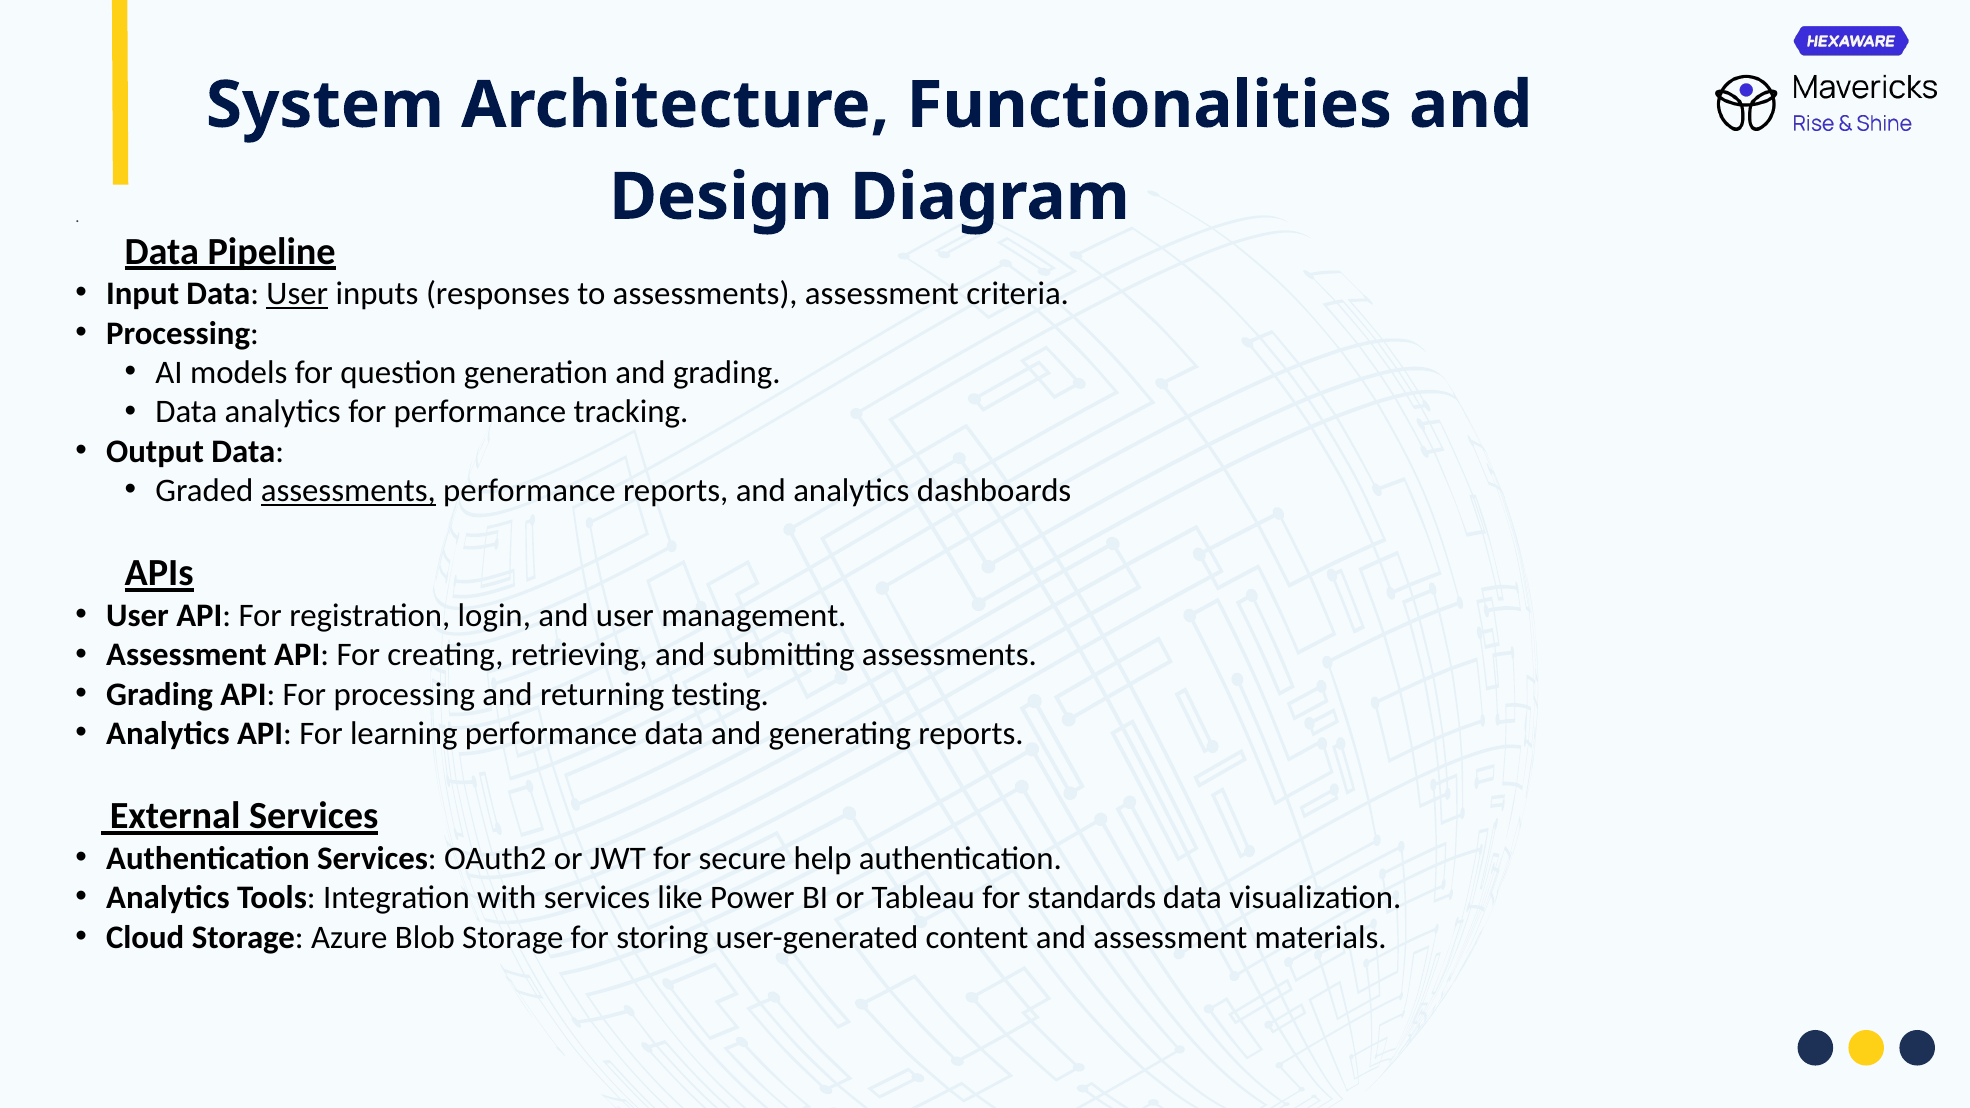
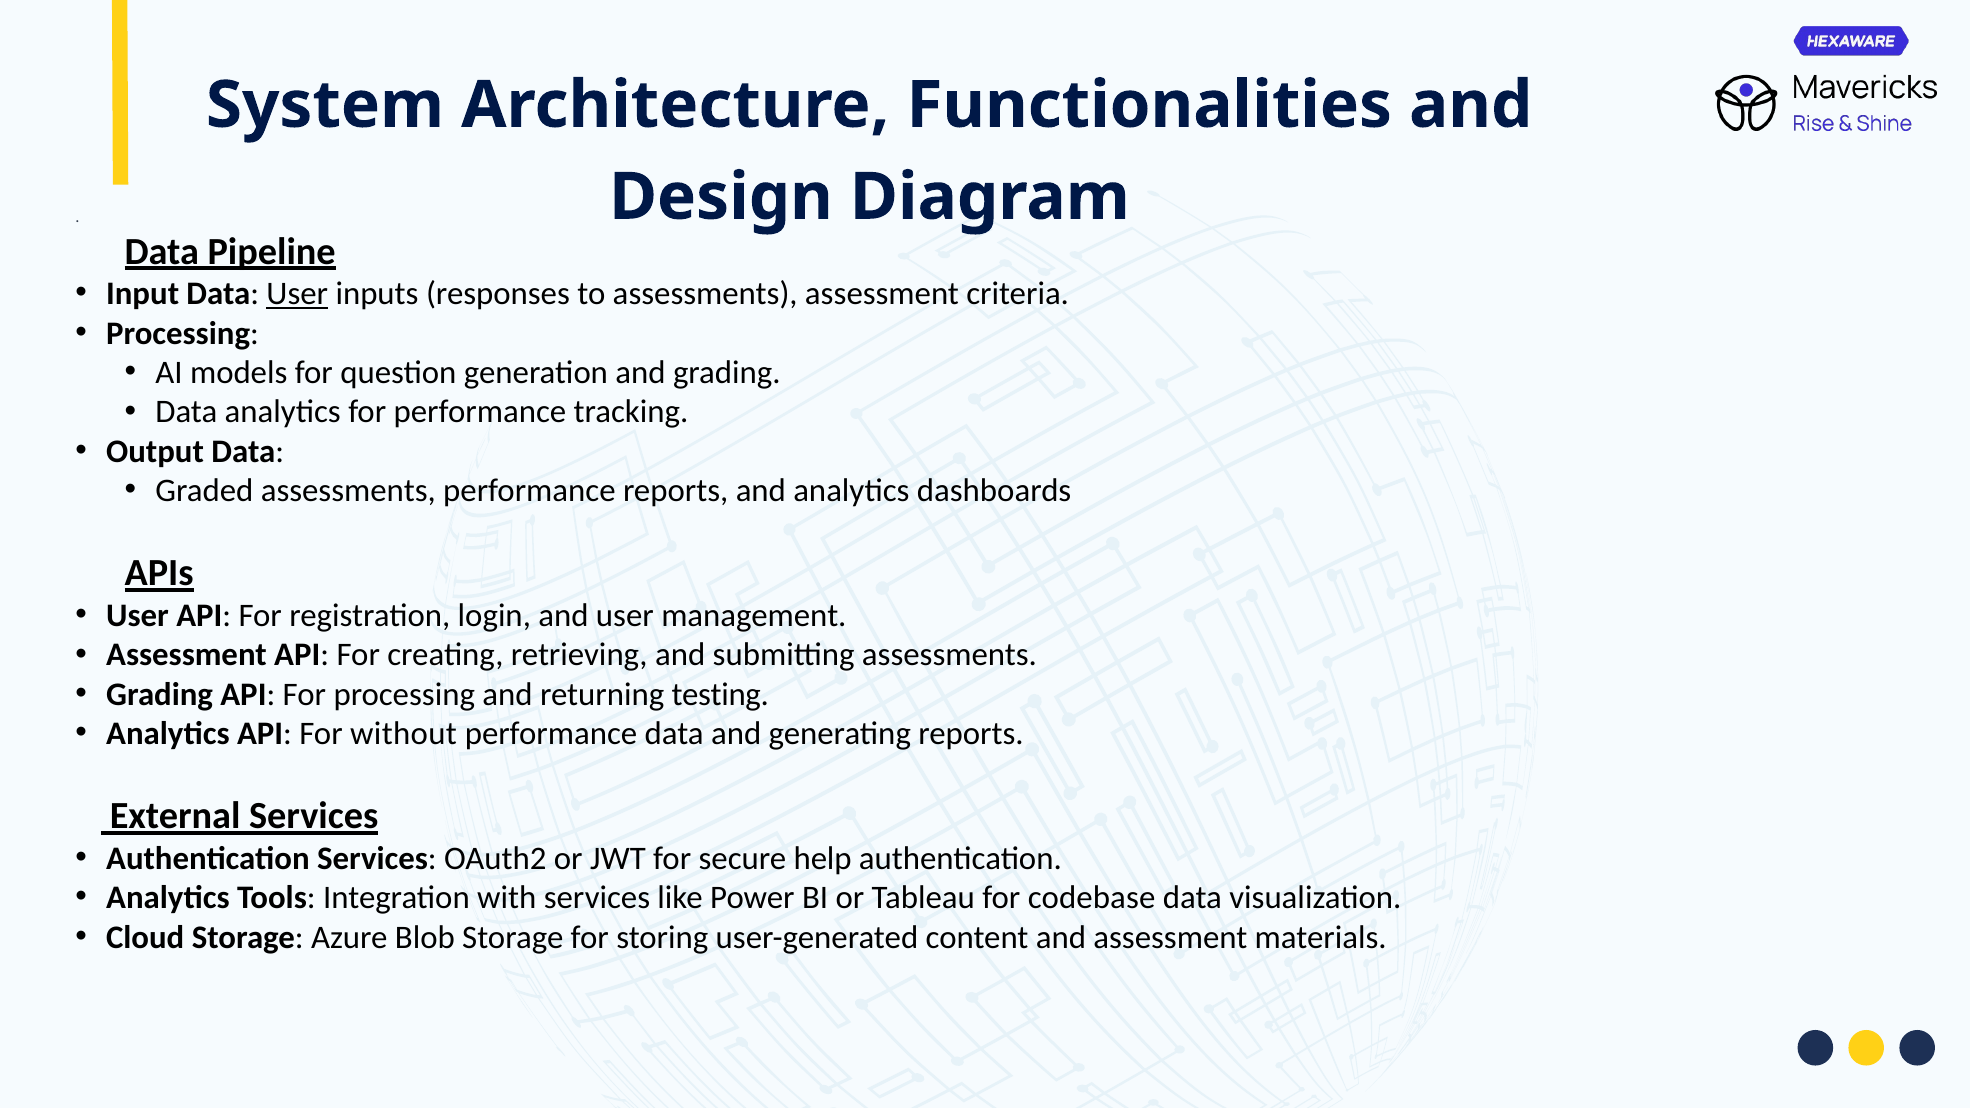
assessments at (348, 491) underline: present -> none
learning: learning -> without
standards: standards -> codebase
